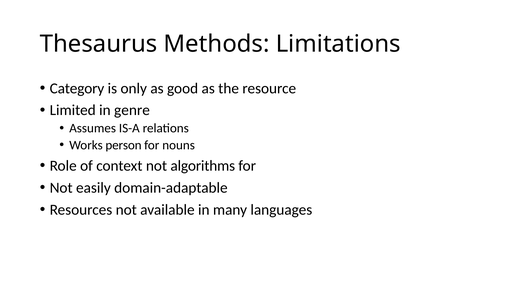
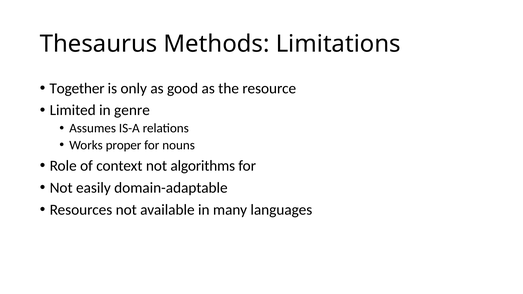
Category: Category -> Together
person: person -> proper
